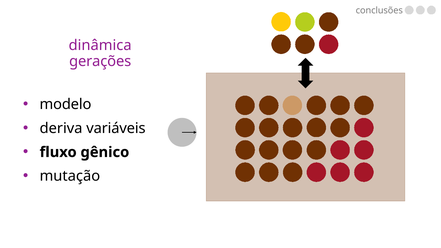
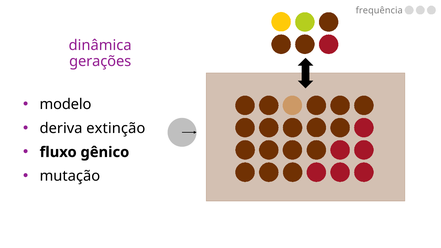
conclusões: conclusões -> frequência
variáveis: variáveis -> extinção
